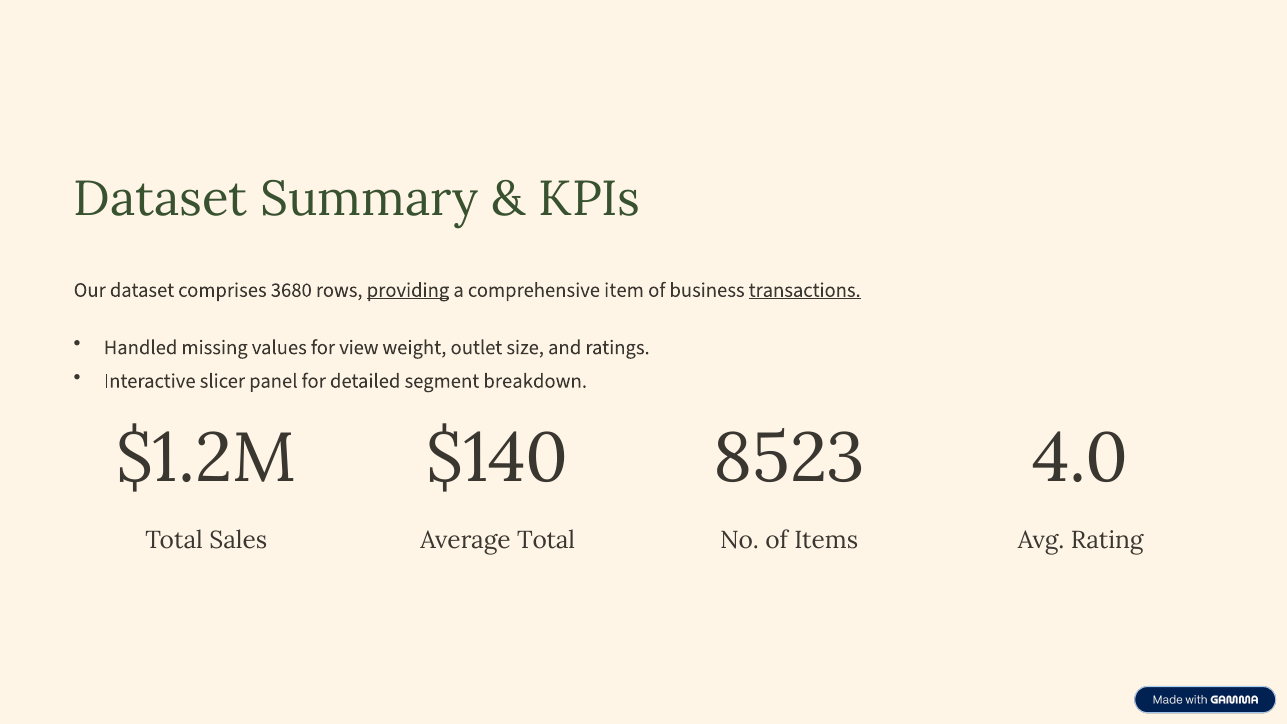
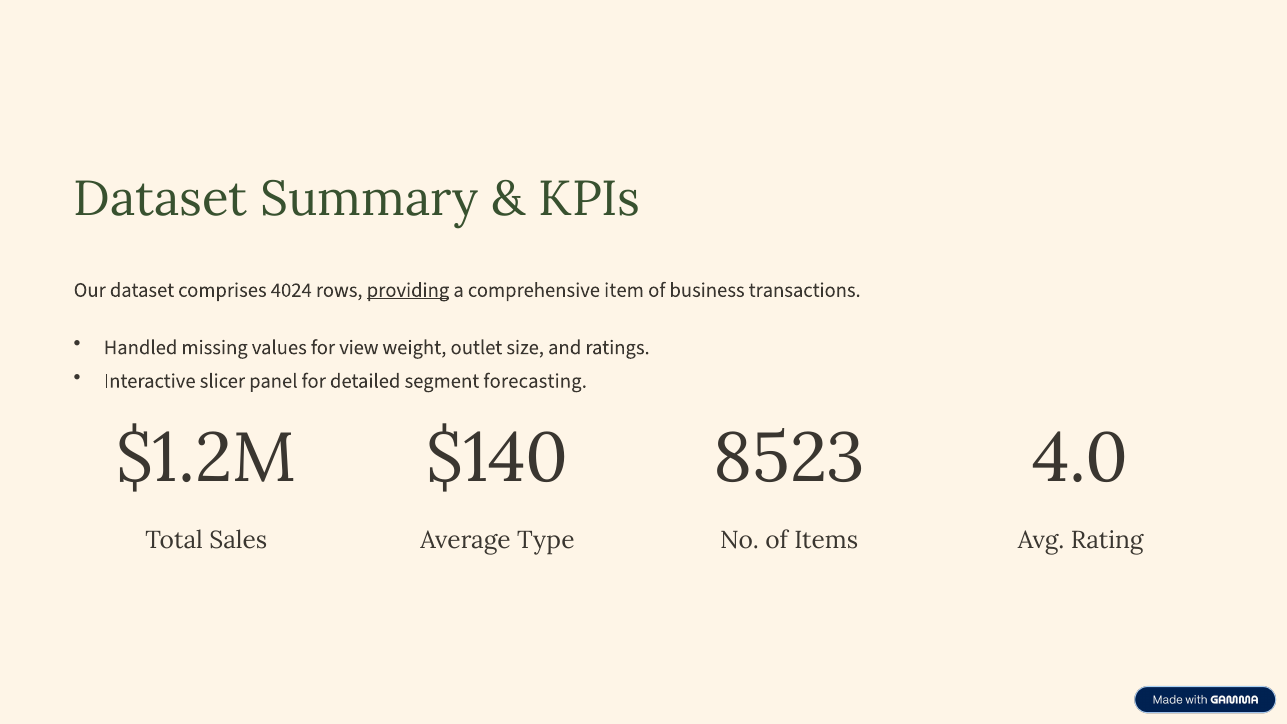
3680: 3680 -> 4024
transactions underline: present -> none
breakdown: breakdown -> forecasting
Average Total: Total -> Type
